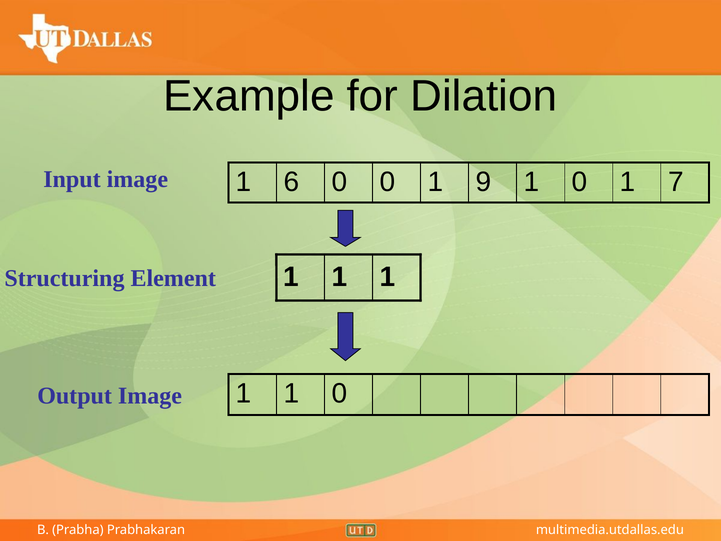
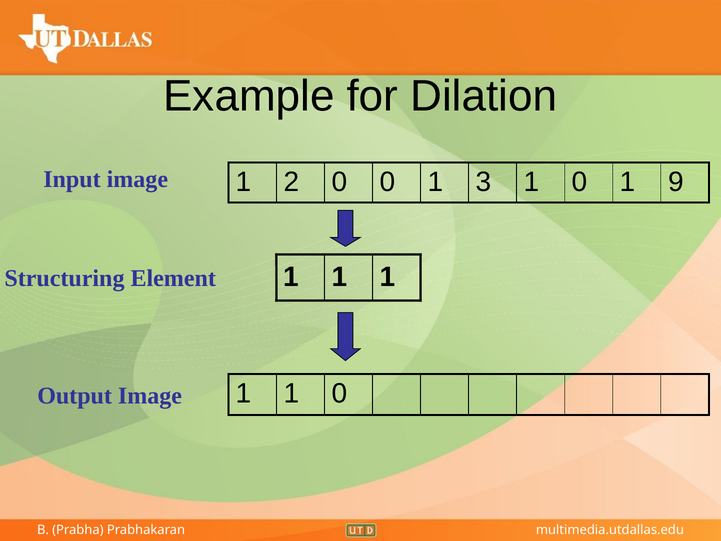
6: 6 -> 2
9: 9 -> 3
7: 7 -> 9
